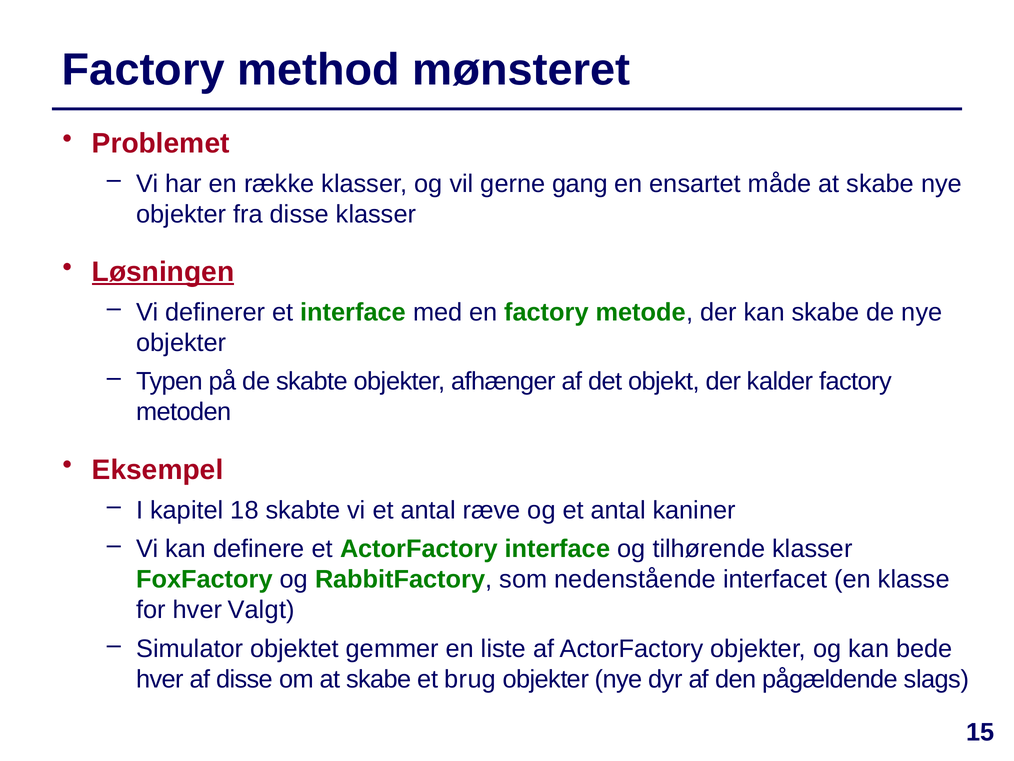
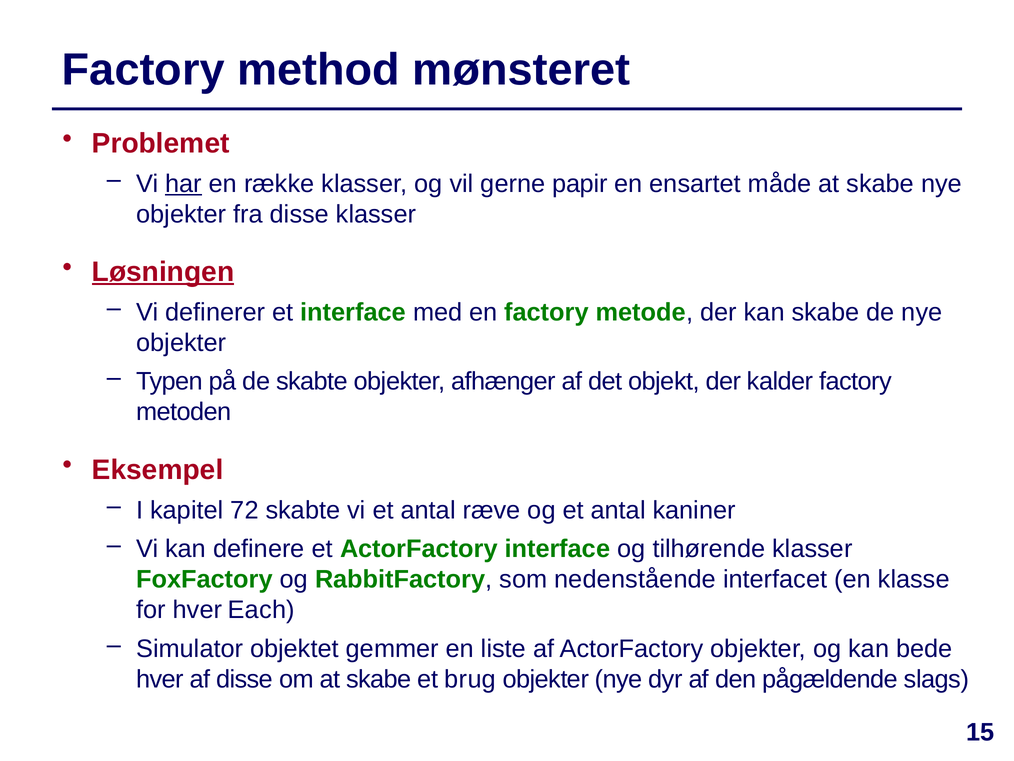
har underline: none -> present
gang: gang -> papir
18: 18 -> 72
Valgt: Valgt -> Each
